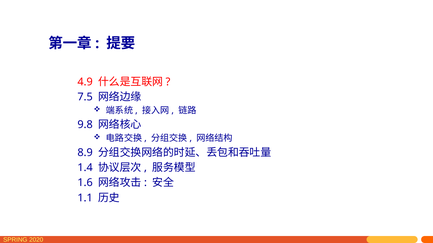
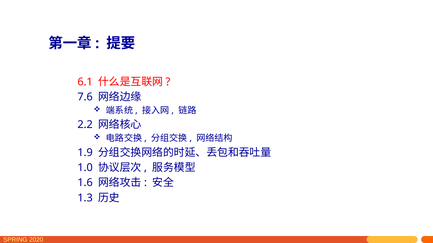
4.9: 4.9 -> 6.1
7.5: 7.5 -> 7.6
9.8: 9.8 -> 2.2
8.9: 8.9 -> 1.9
1.4: 1.4 -> 1.0
1.1: 1.1 -> 1.3
